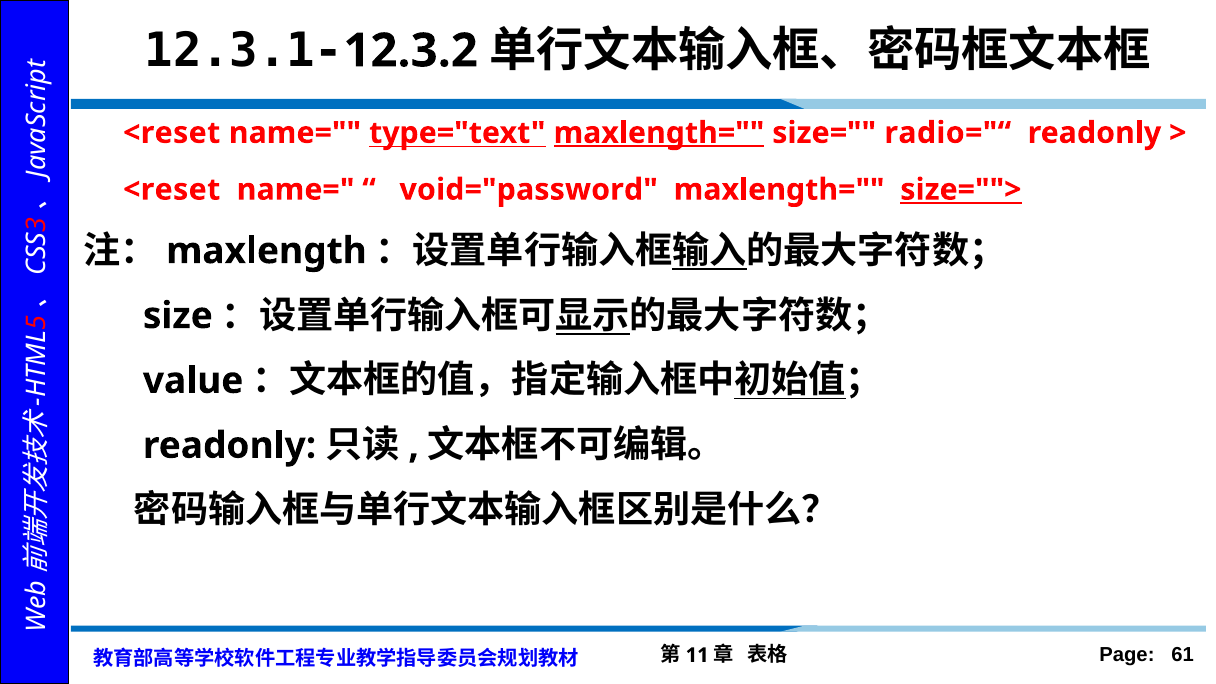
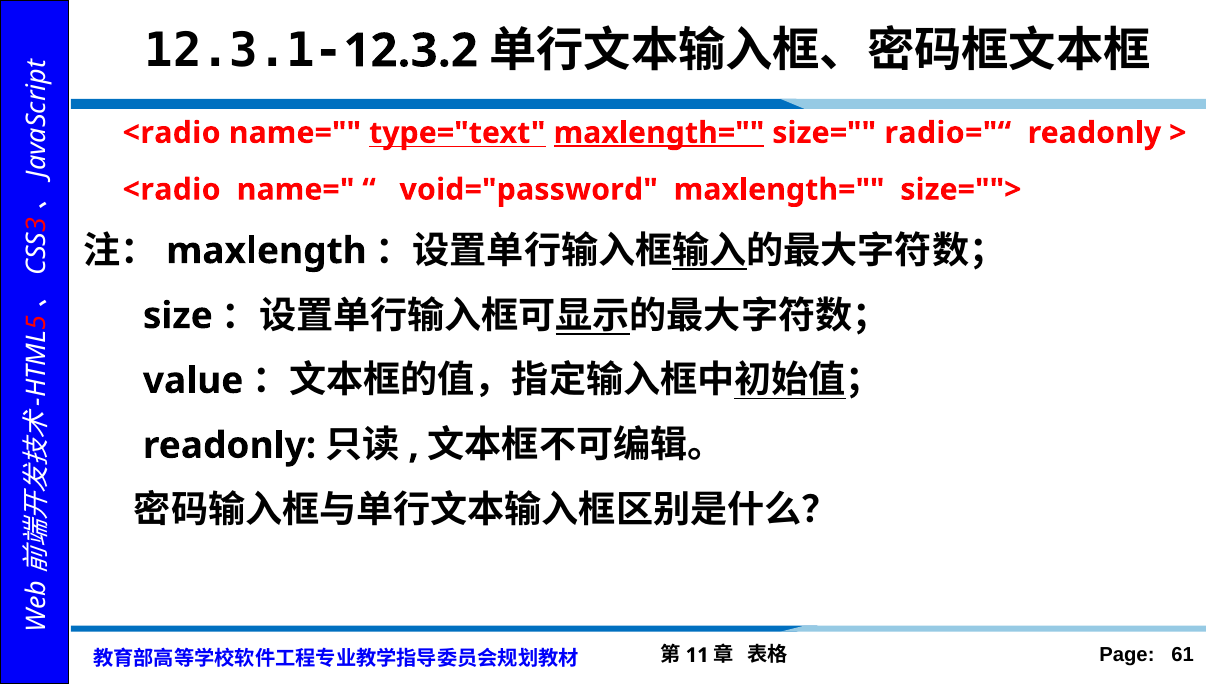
<reset at (172, 133): <reset -> <radio
<reset at (172, 190): <reset -> <radio
size=""> underline: present -> none
